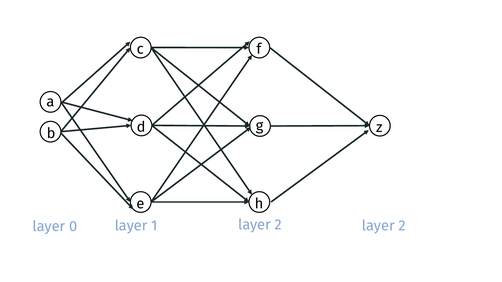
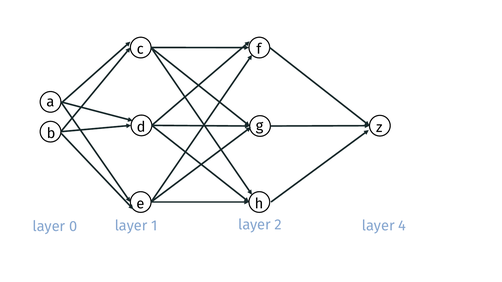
2 at (402, 226): 2 -> 4
